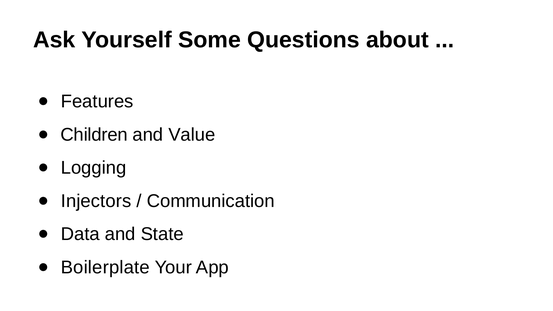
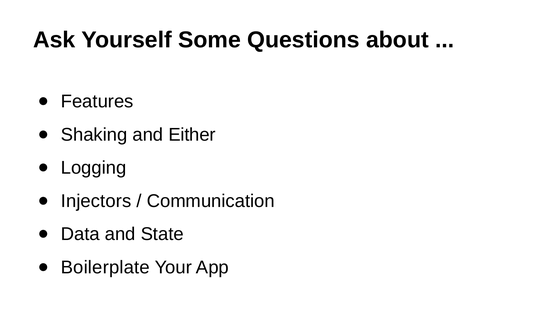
Children: Children -> Shaking
Value: Value -> Either
